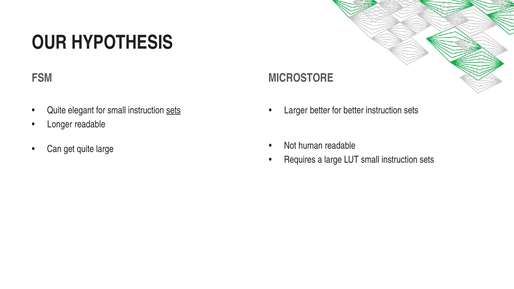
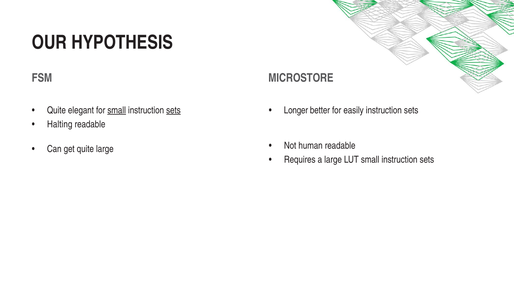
small at (117, 110) underline: none -> present
Larger: Larger -> Longer
for better: better -> easily
Longer: Longer -> Halting
